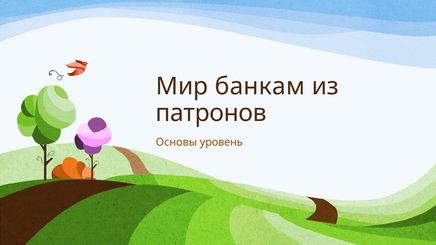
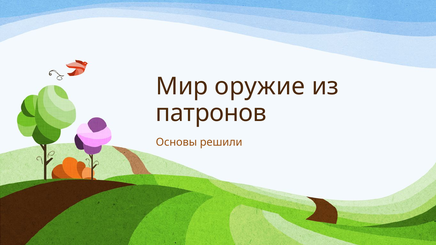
банкам: банкам -> оружие
уровень: уровень -> решили
